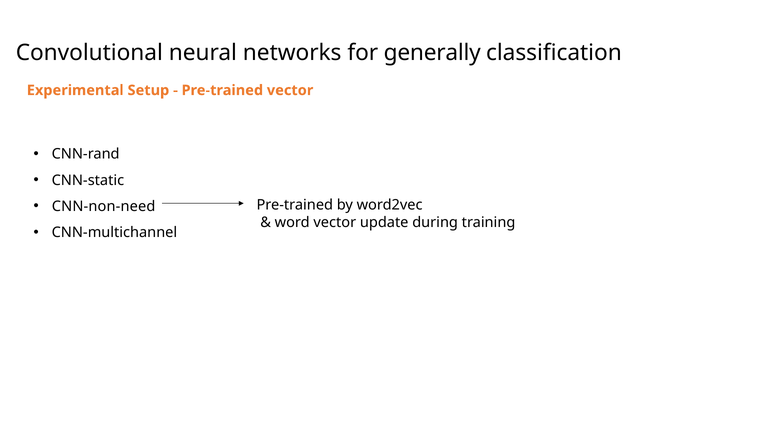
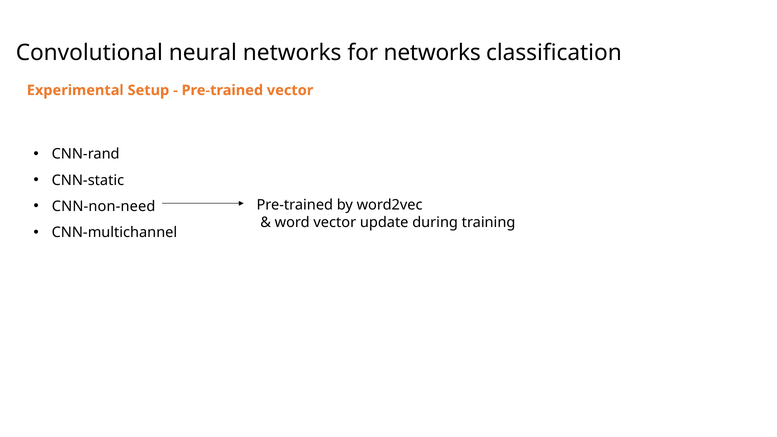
for generally: generally -> networks
